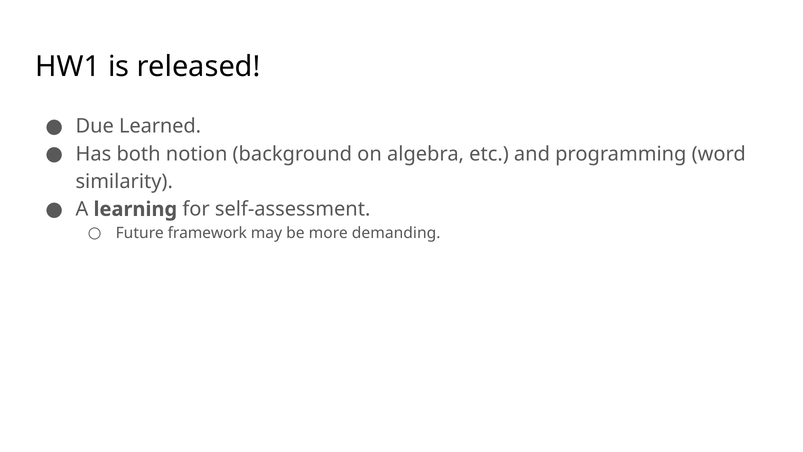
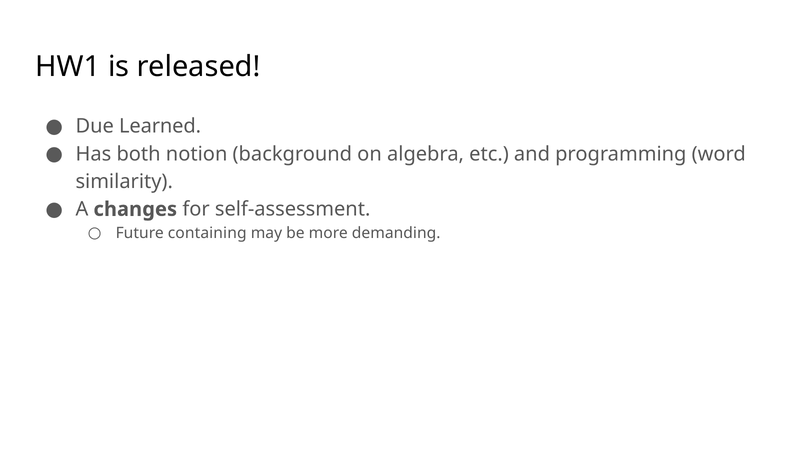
learning: learning -> changes
framework: framework -> containing
